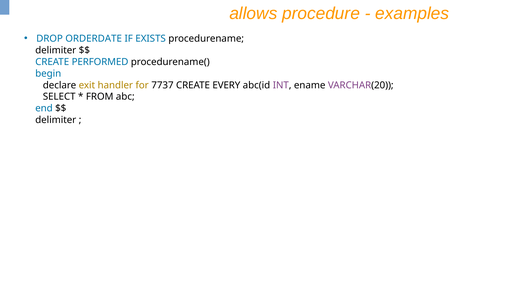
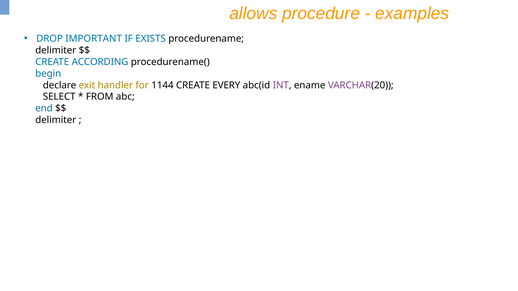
ORDERDATE: ORDERDATE -> IMPORTANT
PERFORMED: PERFORMED -> ACCORDING
7737: 7737 -> 1144
